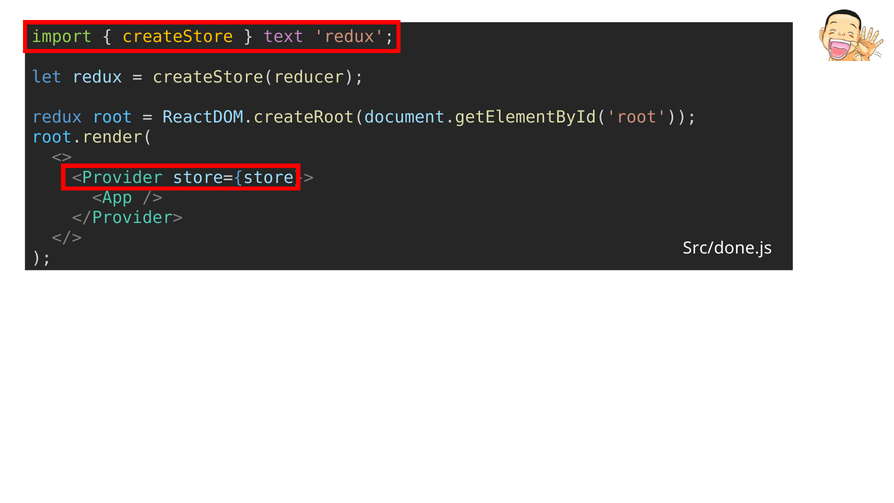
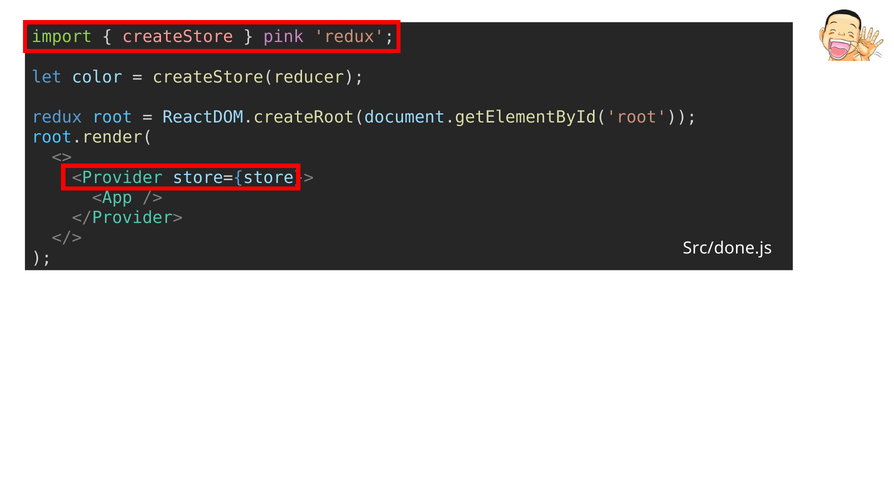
createStore colour: yellow -> pink
text: text -> pink
let redux: redux -> color
